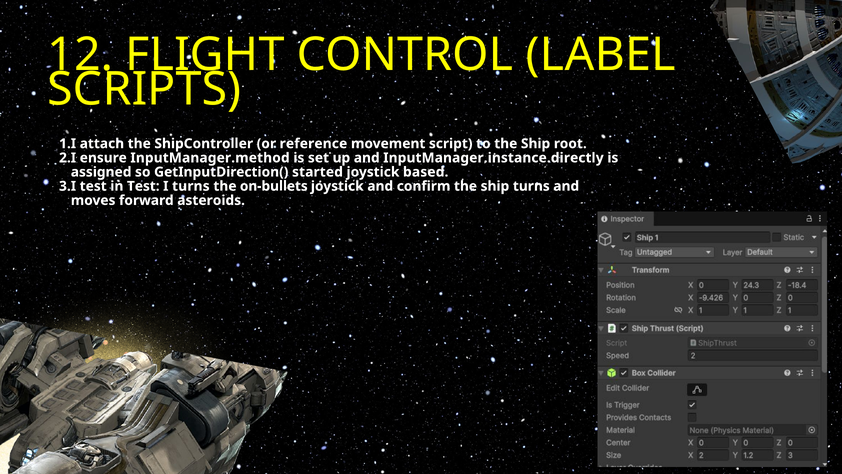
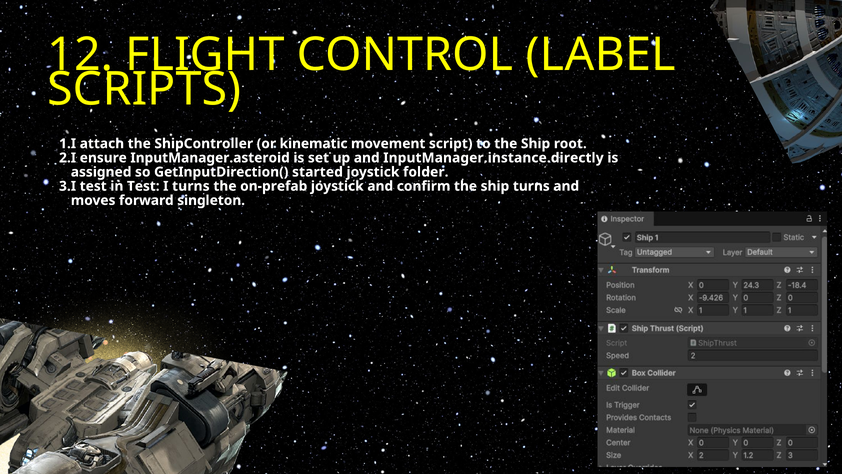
reference: reference -> kinematic
InputManager.method: InputManager.method -> InputManager.asteroid
based: based -> folder
on-bullets: on-bullets -> on-prefab
asteroids: asteroids -> singleton
